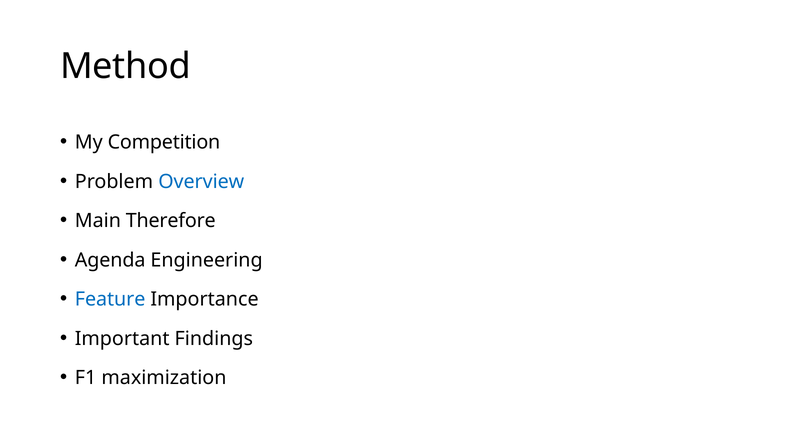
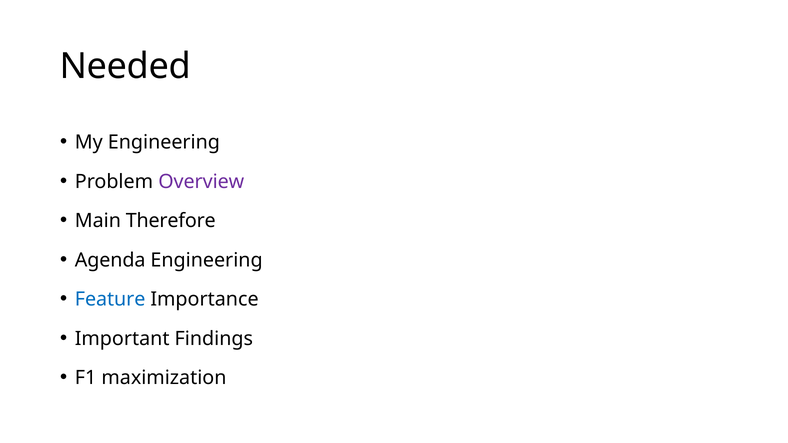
Method: Method -> Needed
My Competition: Competition -> Engineering
Overview colour: blue -> purple
